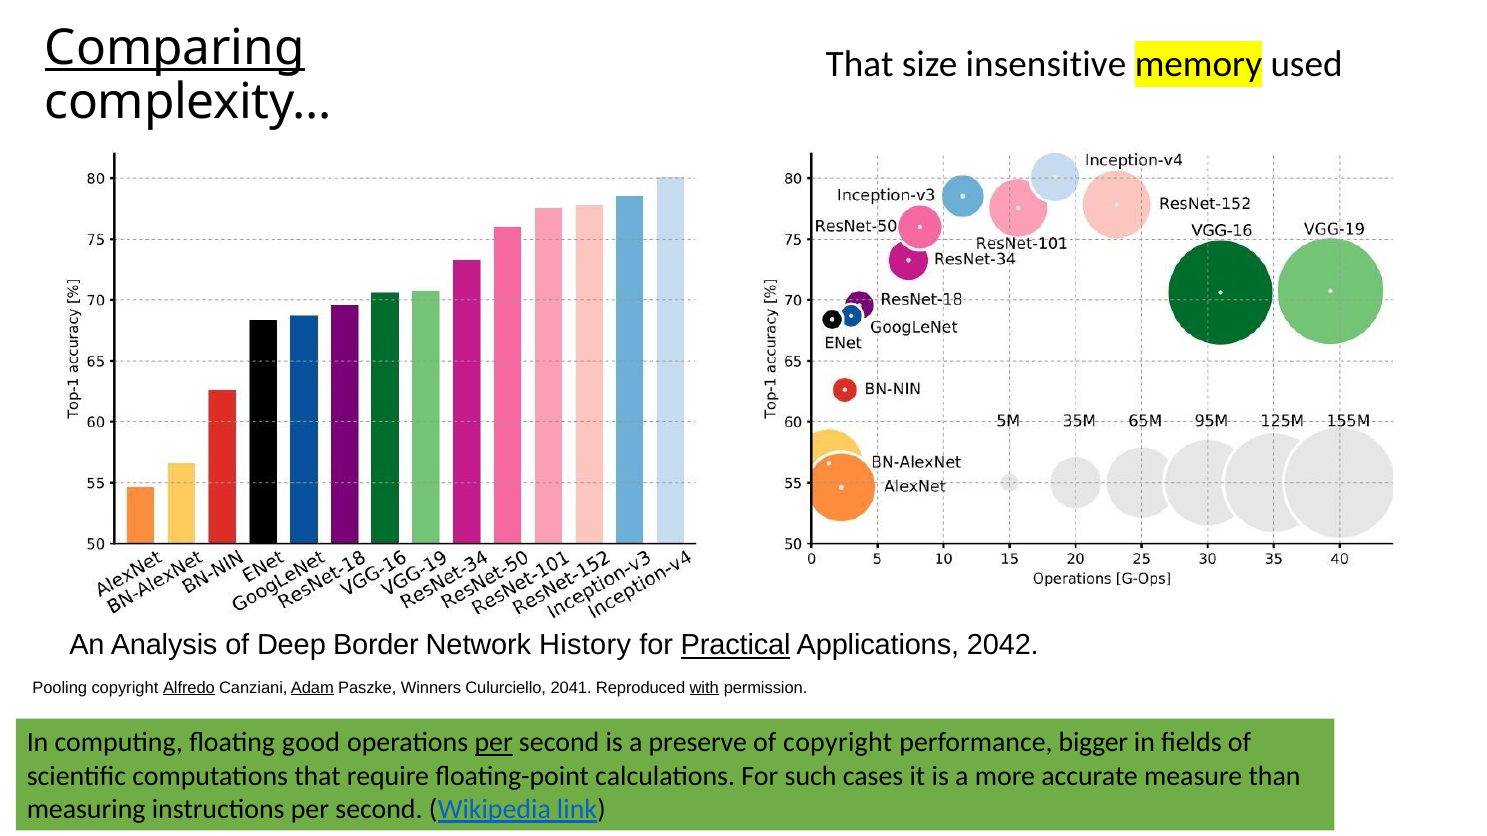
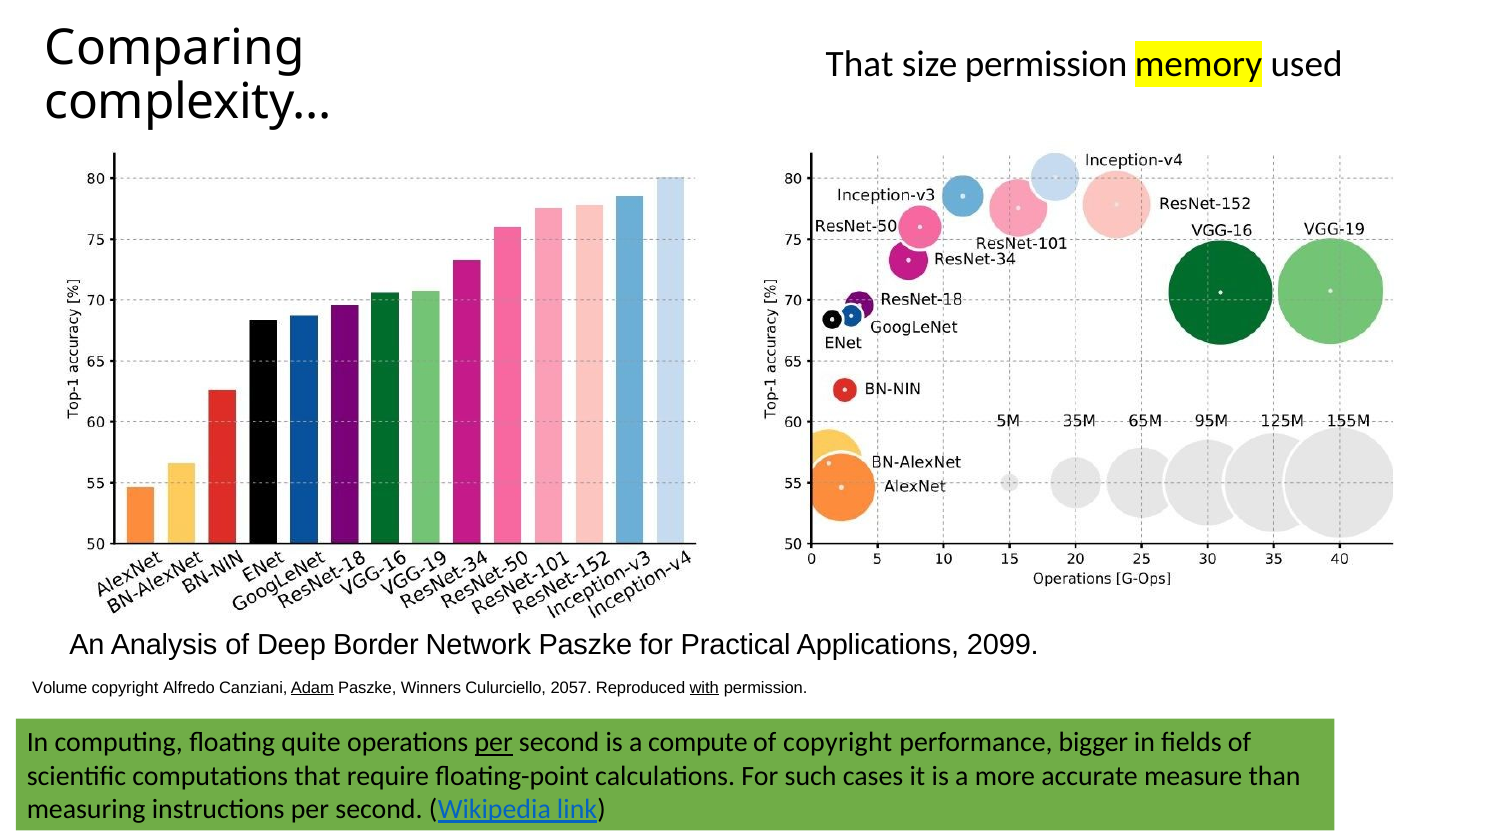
Comparing underline: present -> none
size insensitive: insensitive -> permission
Network History: History -> Paszke
Practical underline: present -> none
2042: 2042 -> 2099
Pooling: Pooling -> Volume
Alfredo underline: present -> none
2041: 2041 -> 2057
good: good -> quite
preserve: preserve -> compute
